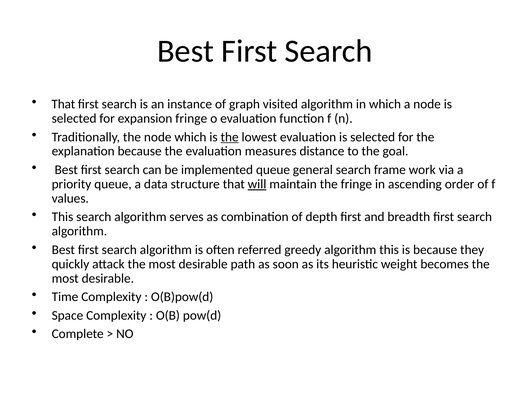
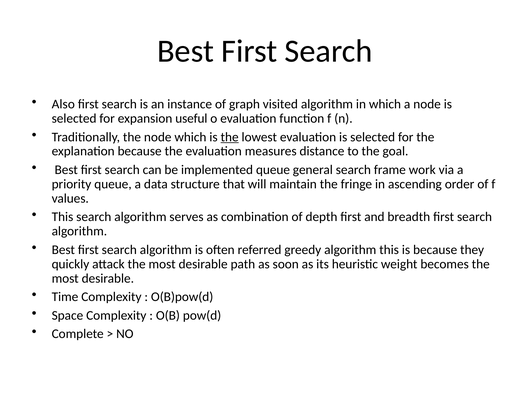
That at (63, 104): That -> Also
expansion fringe: fringe -> useful
will underline: present -> none
